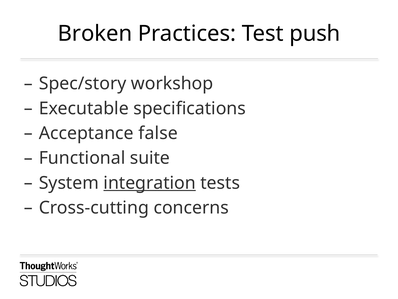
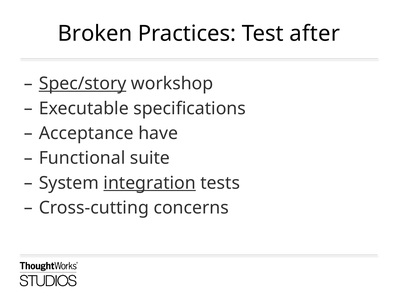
push: push -> after
Spec/story underline: none -> present
false: false -> have
